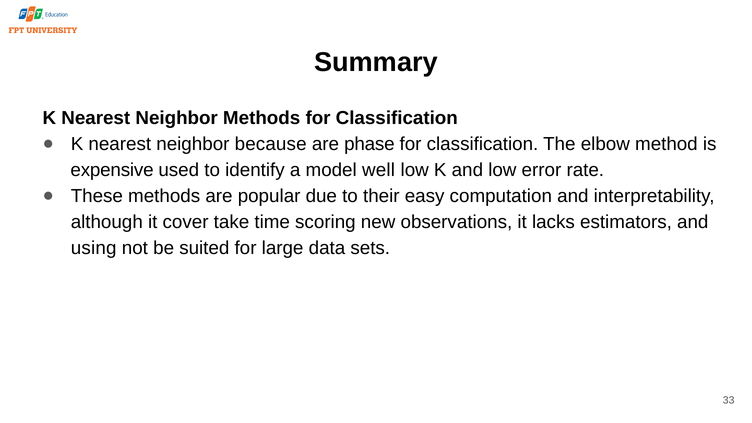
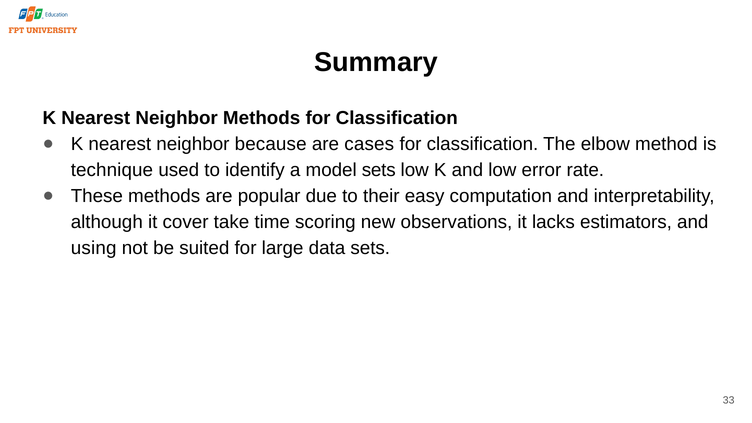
phase: phase -> cases
expensive: expensive -> technique
model well: well -> sets
